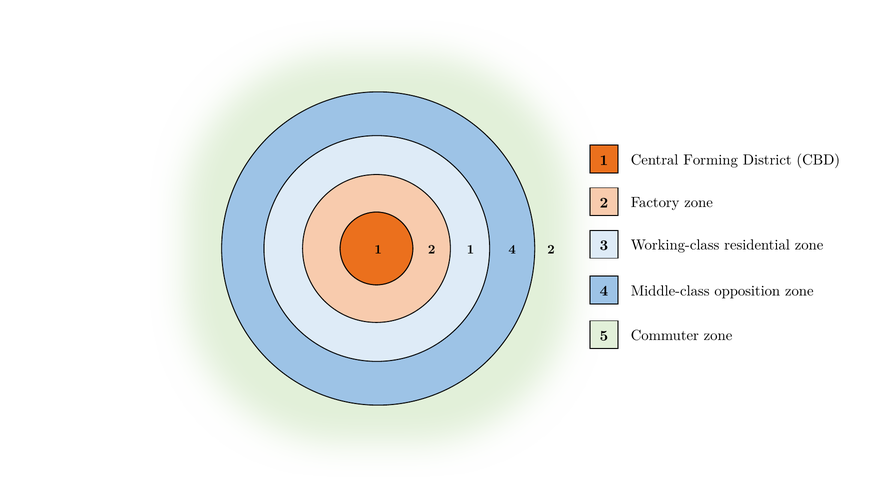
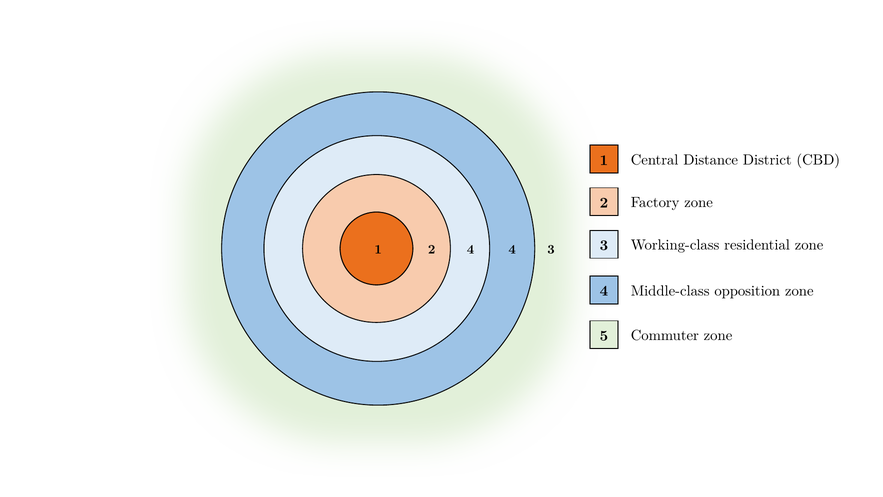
Forming: Forming -> Distance
2 1: 1 -> 4
4 2: 2 -> 3
